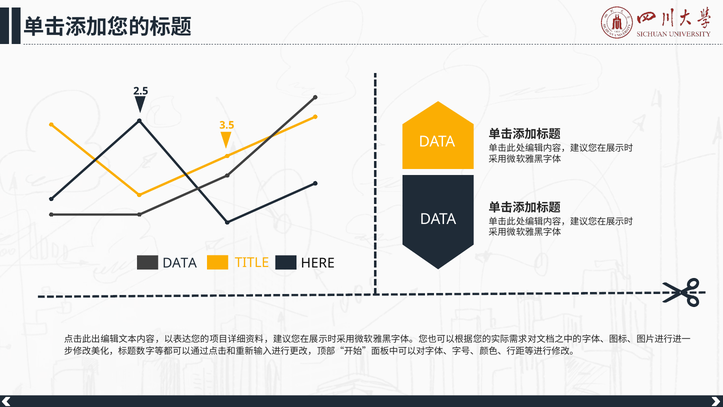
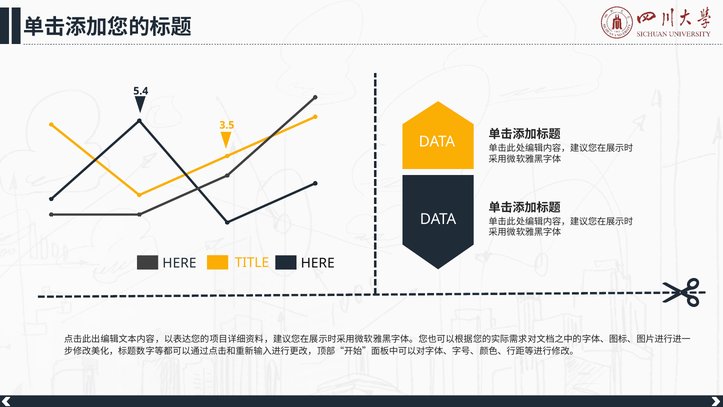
2.5: 2.5 -> 5.4
DATA at (180, 263): DATA -> HERE
